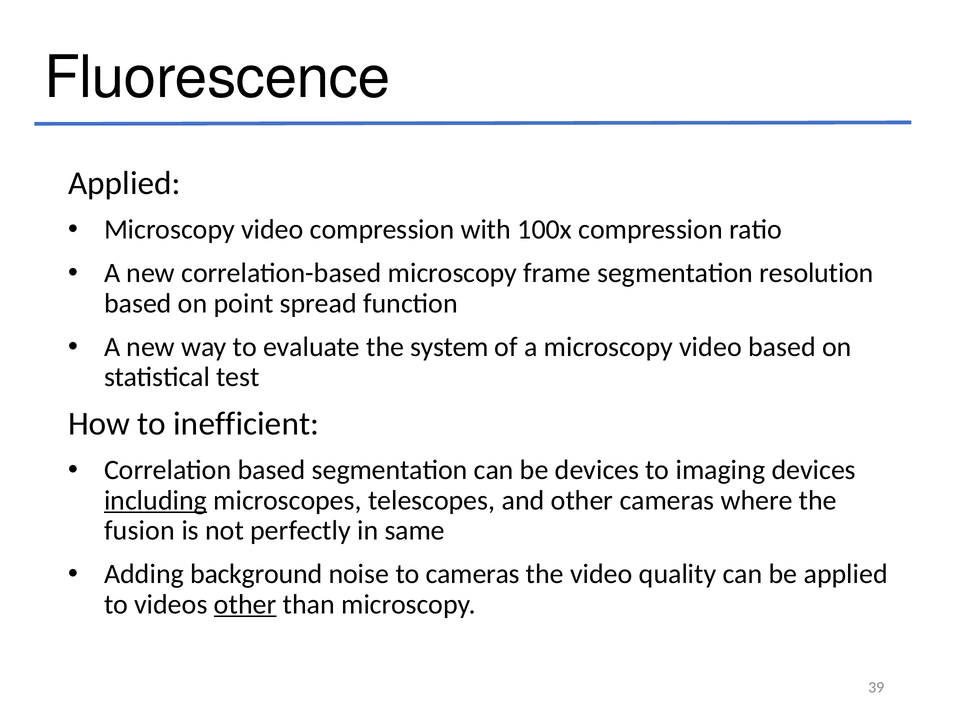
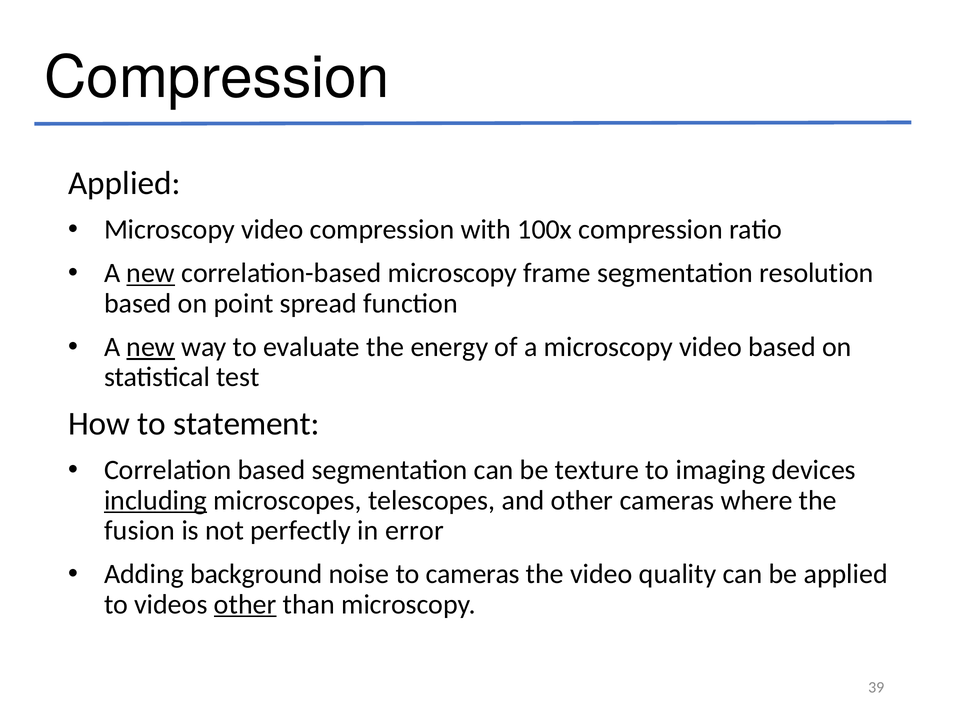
Fluorescence at (217, 78): Fluorescence -> Compression
new at (151, 273) underline: none -> present
new at (151, 347) underline: none -> present
system: system -> energy
inefficient: inefficient -> statement
be devices: devices -> texture
same: same -> error
